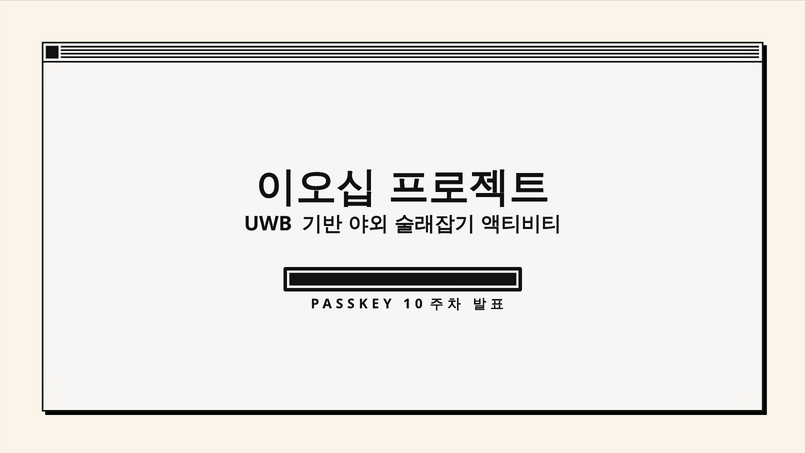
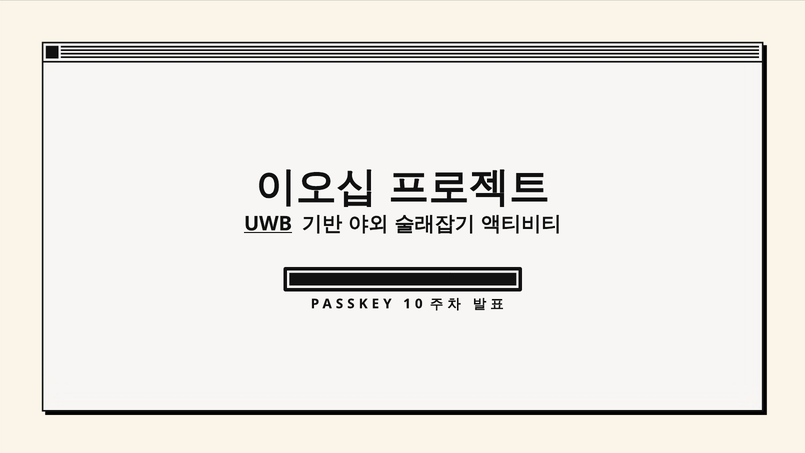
UWB underline: none -> present
